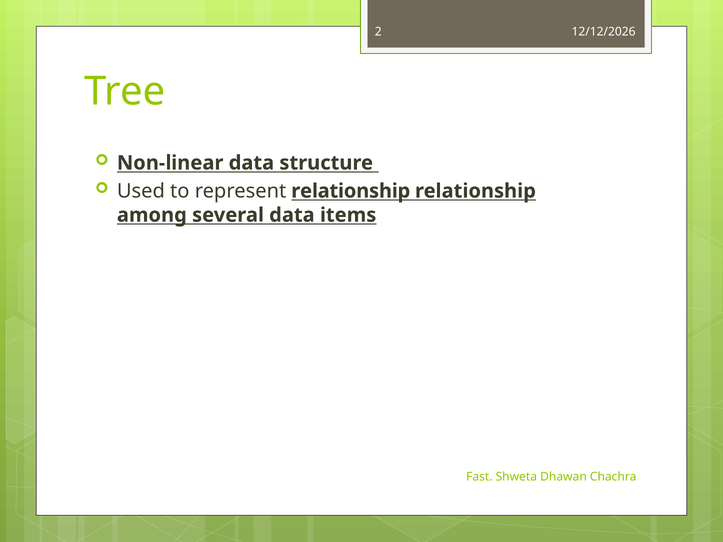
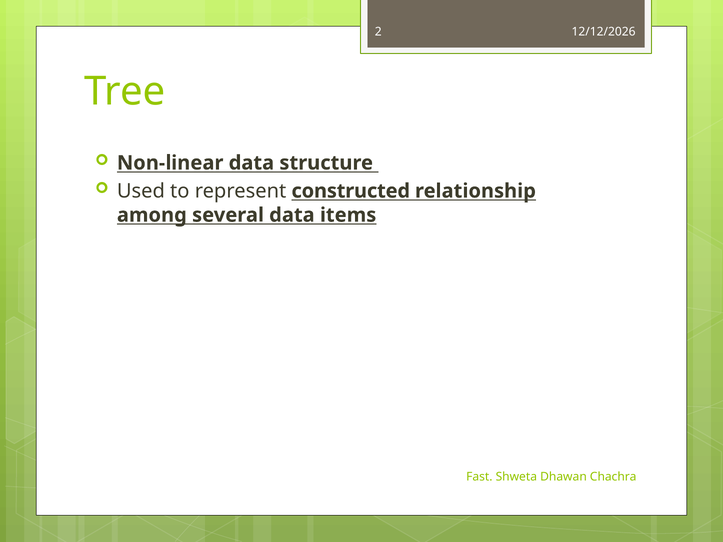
represent relationship: relationship -> constructed
